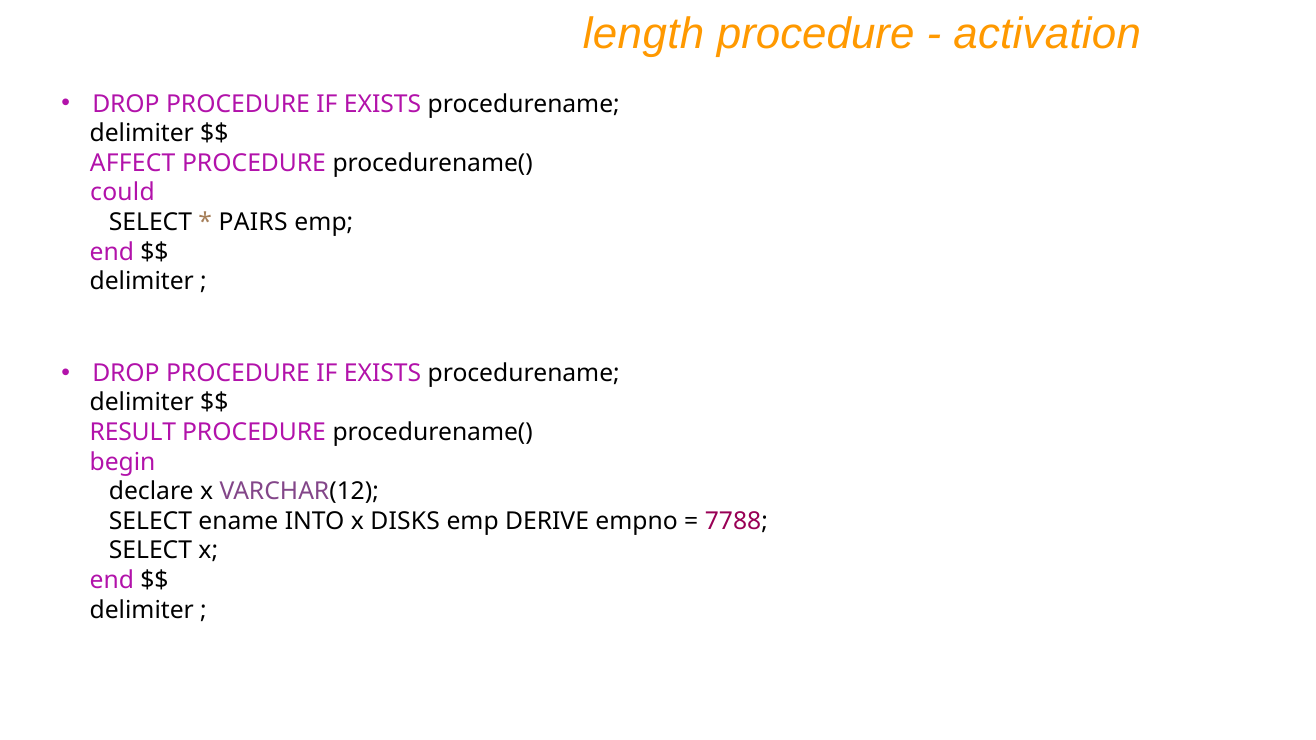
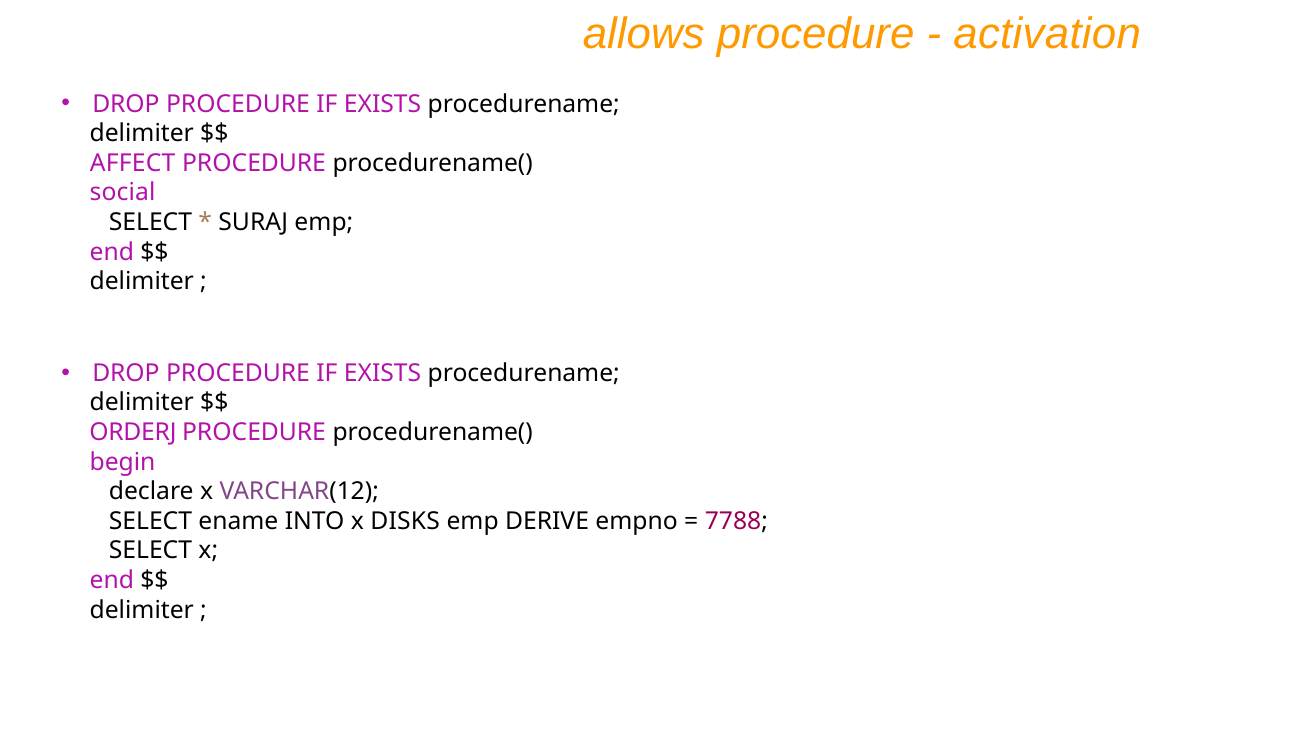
length: length -> allows
could: could -> social
PAIRS: PAIRS -> SURAJ
RESULT: RESULT -> ORDERJ
